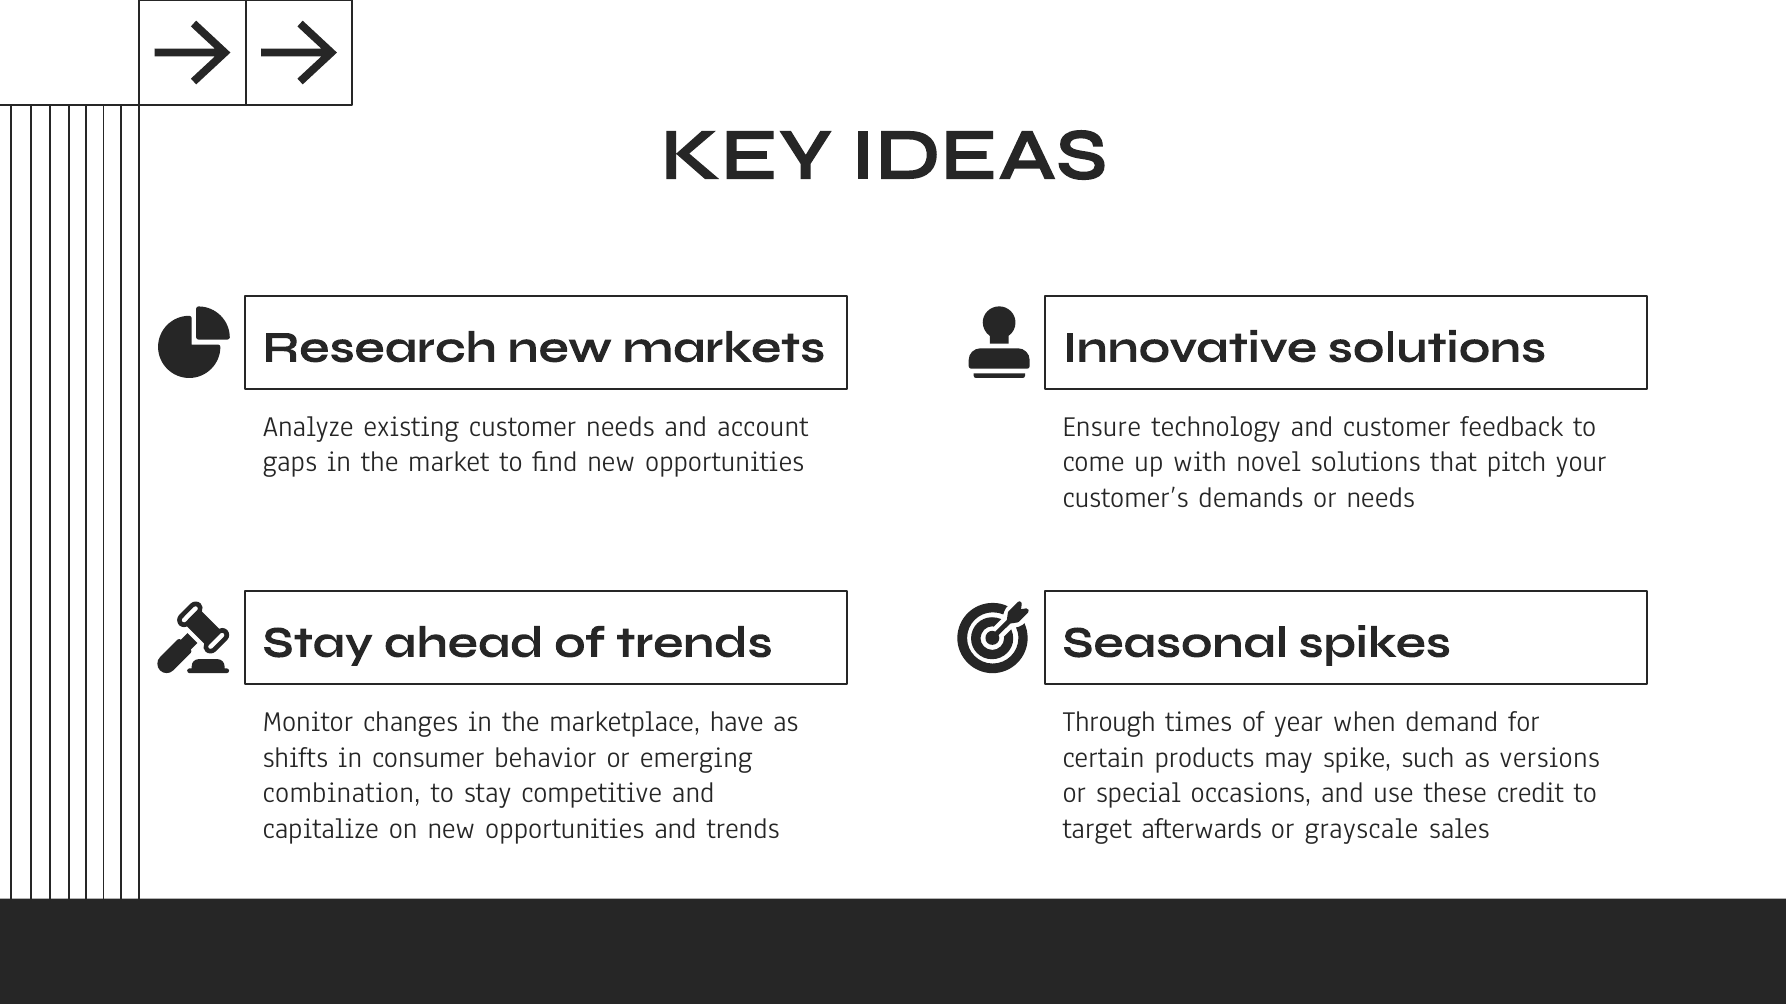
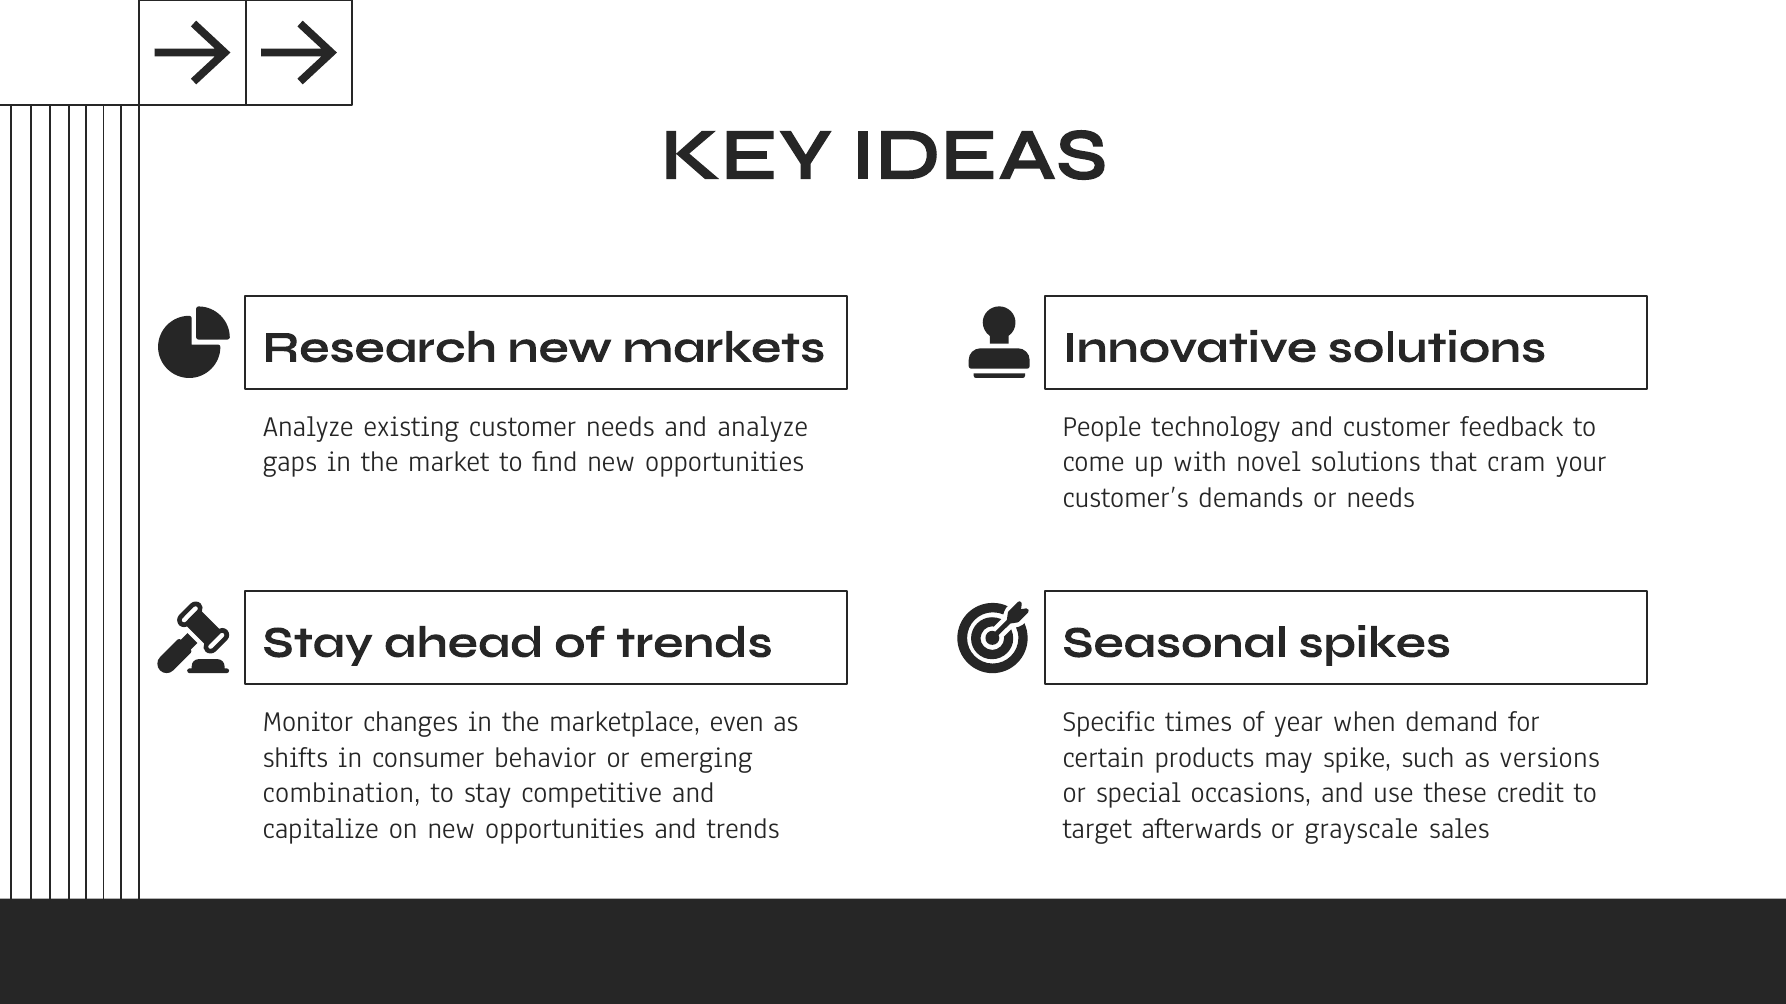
and account: account -> analyze
Ensure: Ensure -> People
pitch: pitch -> cram
have: have -> even
Through: Through -> Specific
